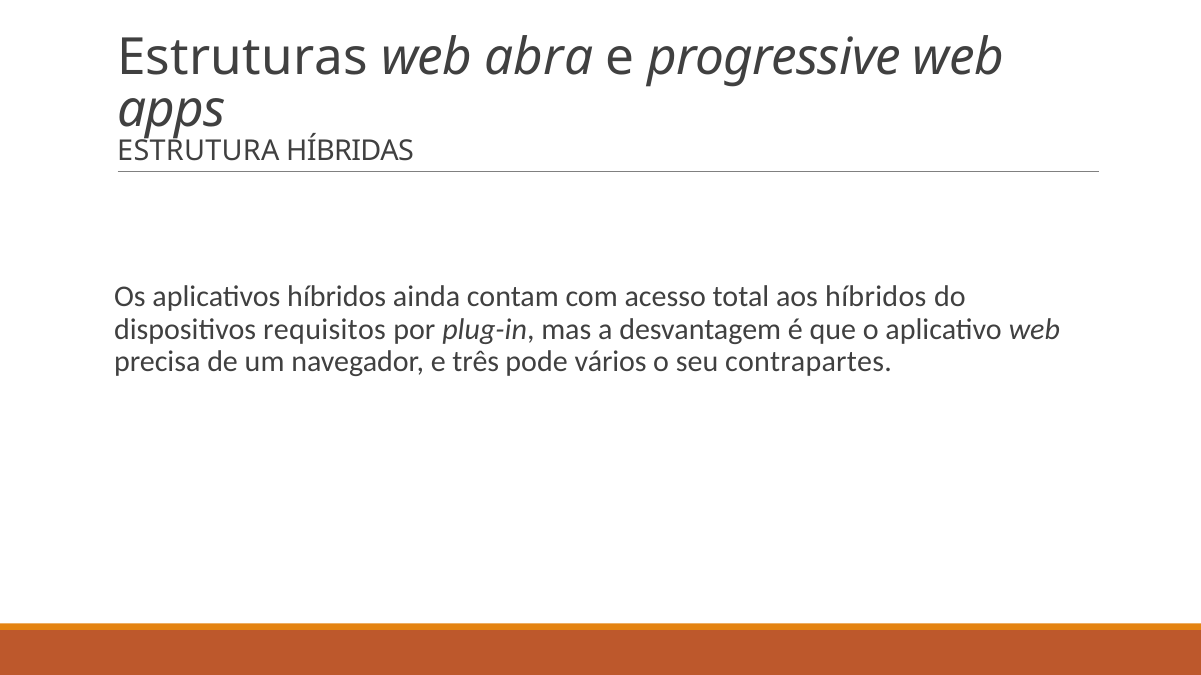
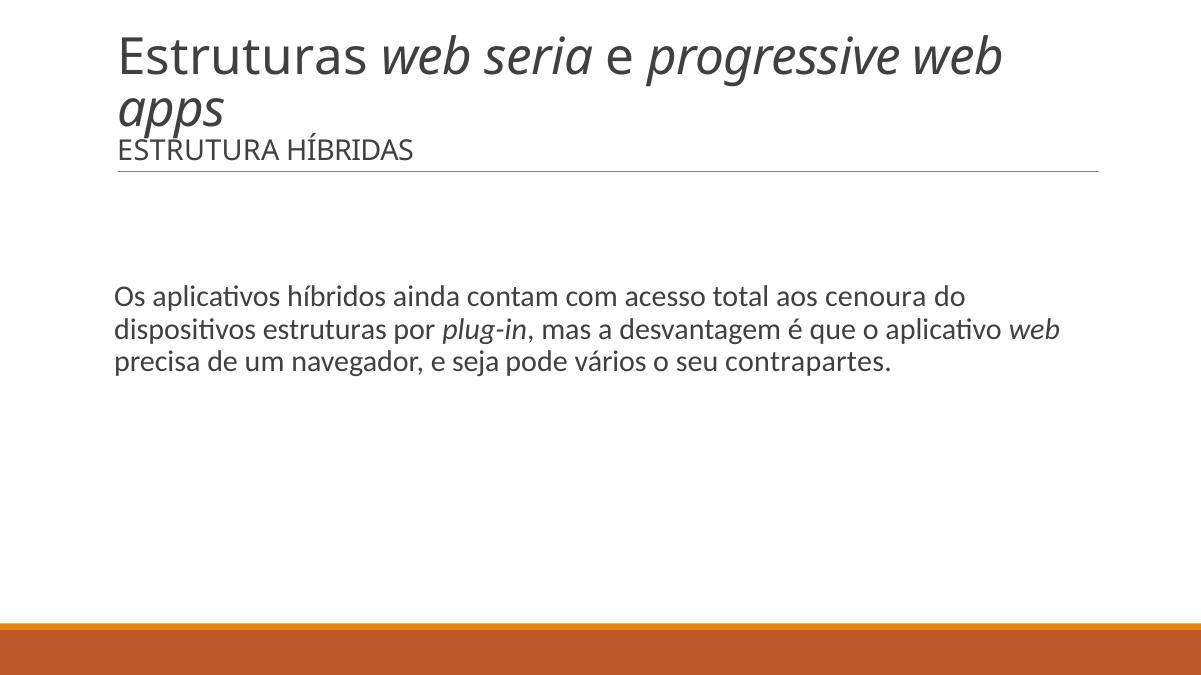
abra: abra -> seria
aos híbridos: híbridos -> cenoura
dispositivos requisitos: requisitos -> estruturas
três: três -> seja
